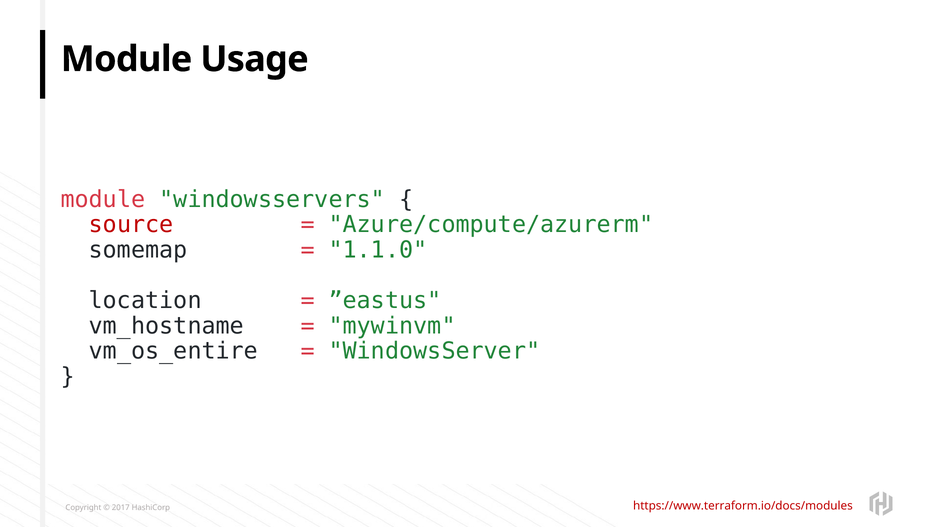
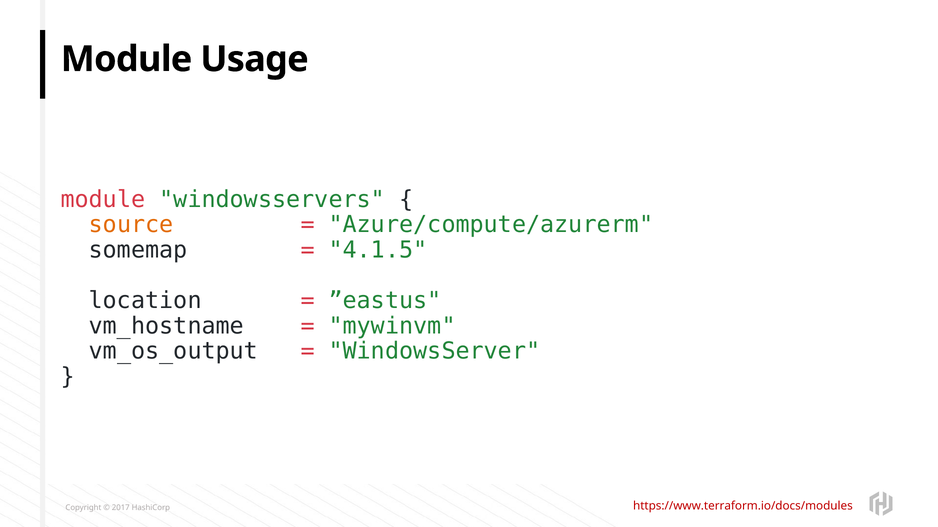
source colour: red -> orange
1.1.0: 1.1.0 -> 4.1.5
vm_os_entire: vm_os_entire -> vm_os_output
